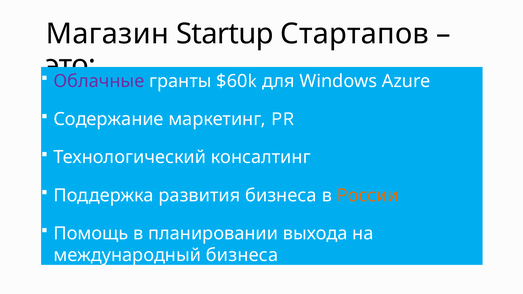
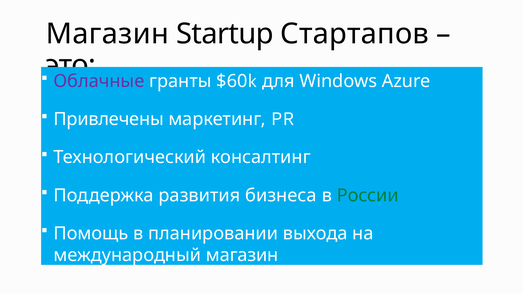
Содержание: Содержание -> Привлечены
России colour: orange -> green
международный бизнеса: бизнеса -> магазин
